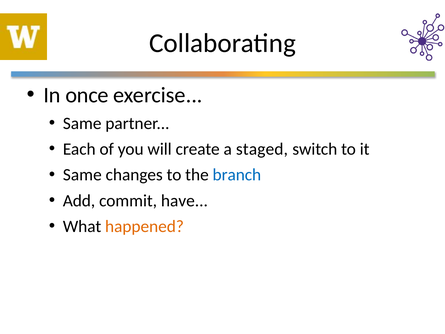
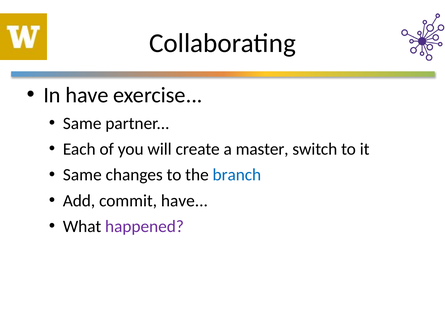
In once: once -> have
staged: staged -> master
happened colour: orange -> purple
